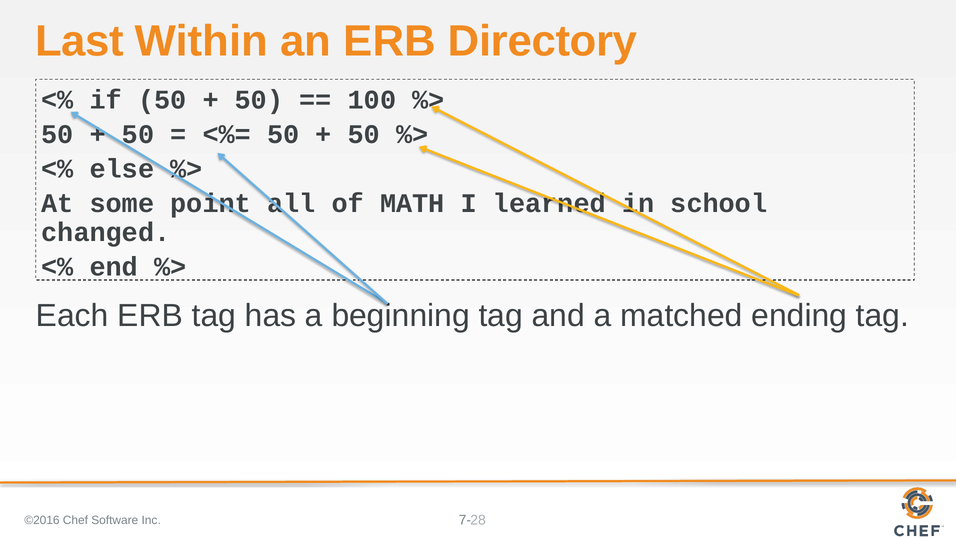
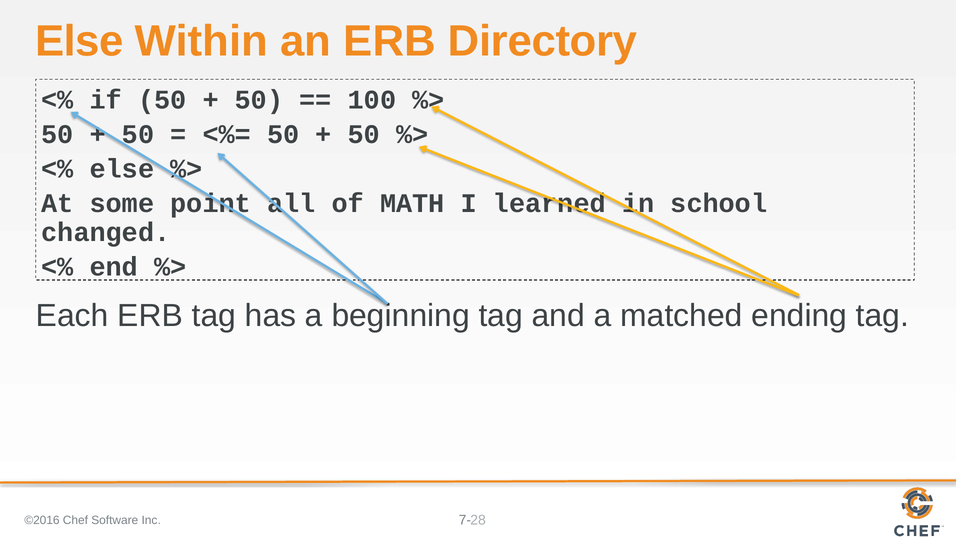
Last at (79, 41): Last -> Else
